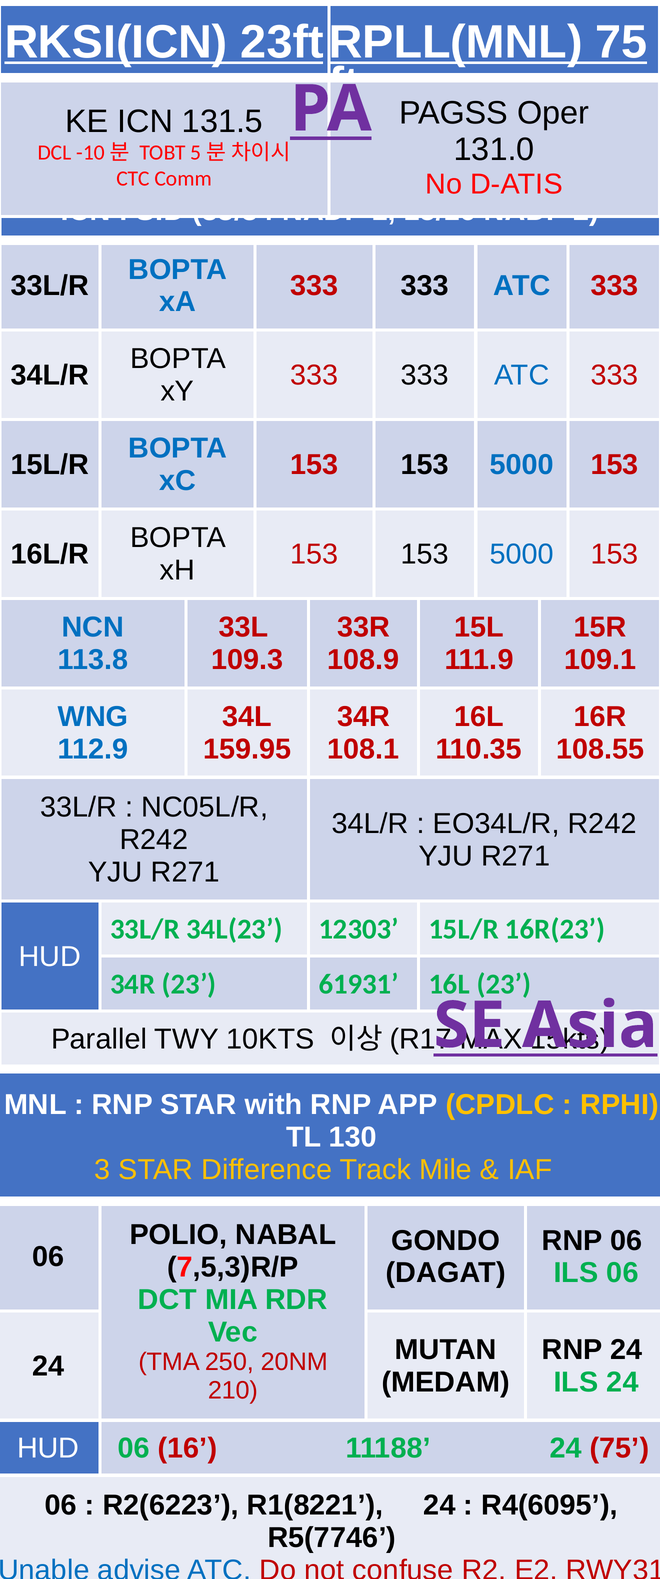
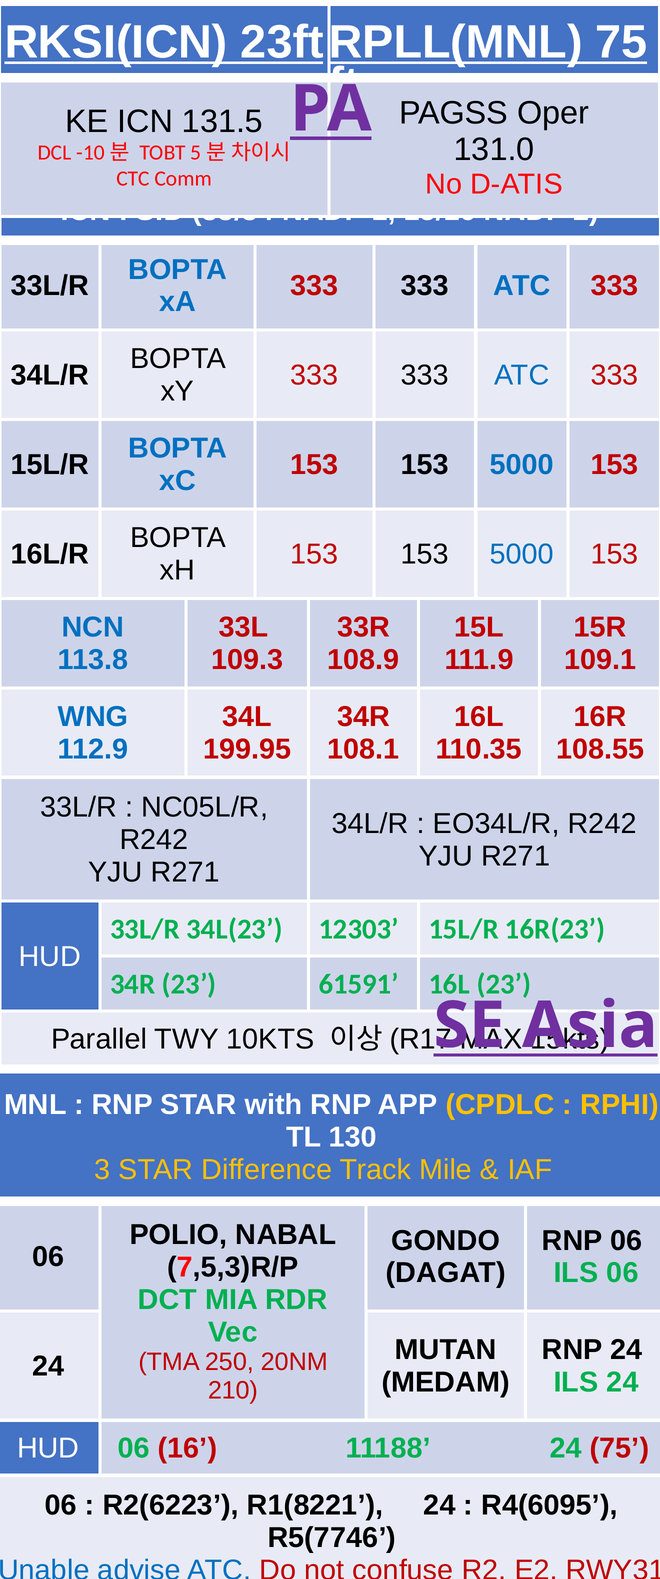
159.95: 159.95 -> 199.95
61931: 61931 -> 61591
